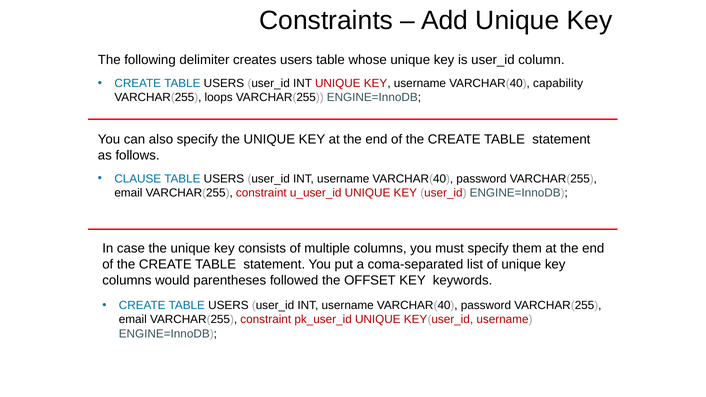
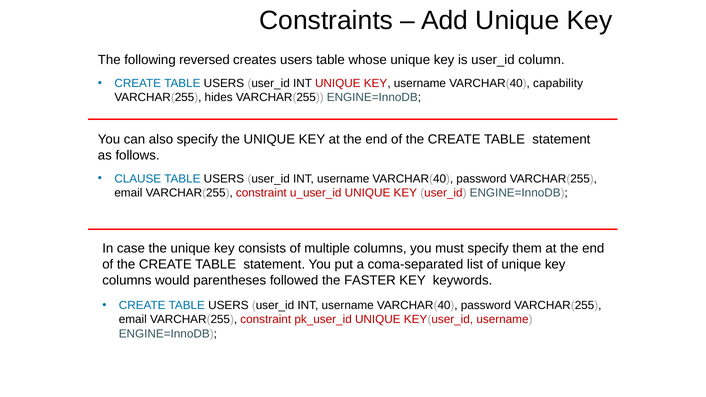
delimiter: delimiter -> reversed
loops: loops -> hides
OFFSET: OFFSET -> FASTER
